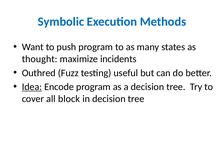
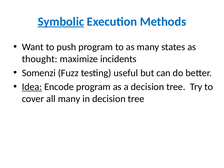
Symbolic underline: none -> present
Outhred: Outhred -> Somenzi
all block: block -> many
